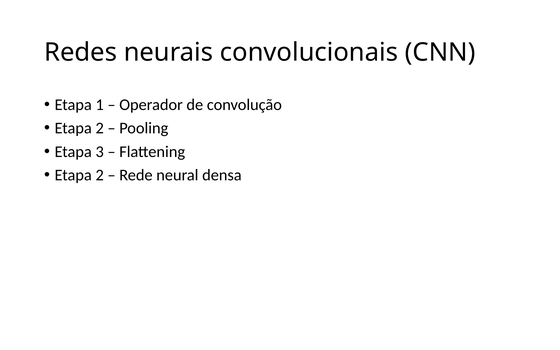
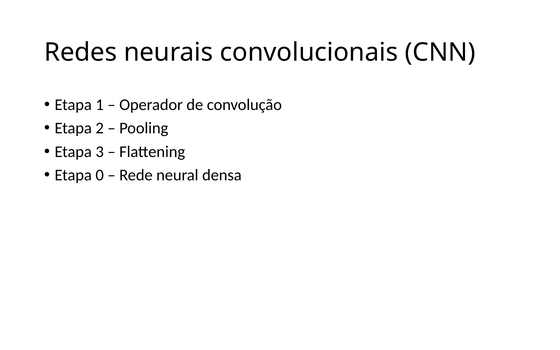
2 at (100, 175): 2 -> 0
